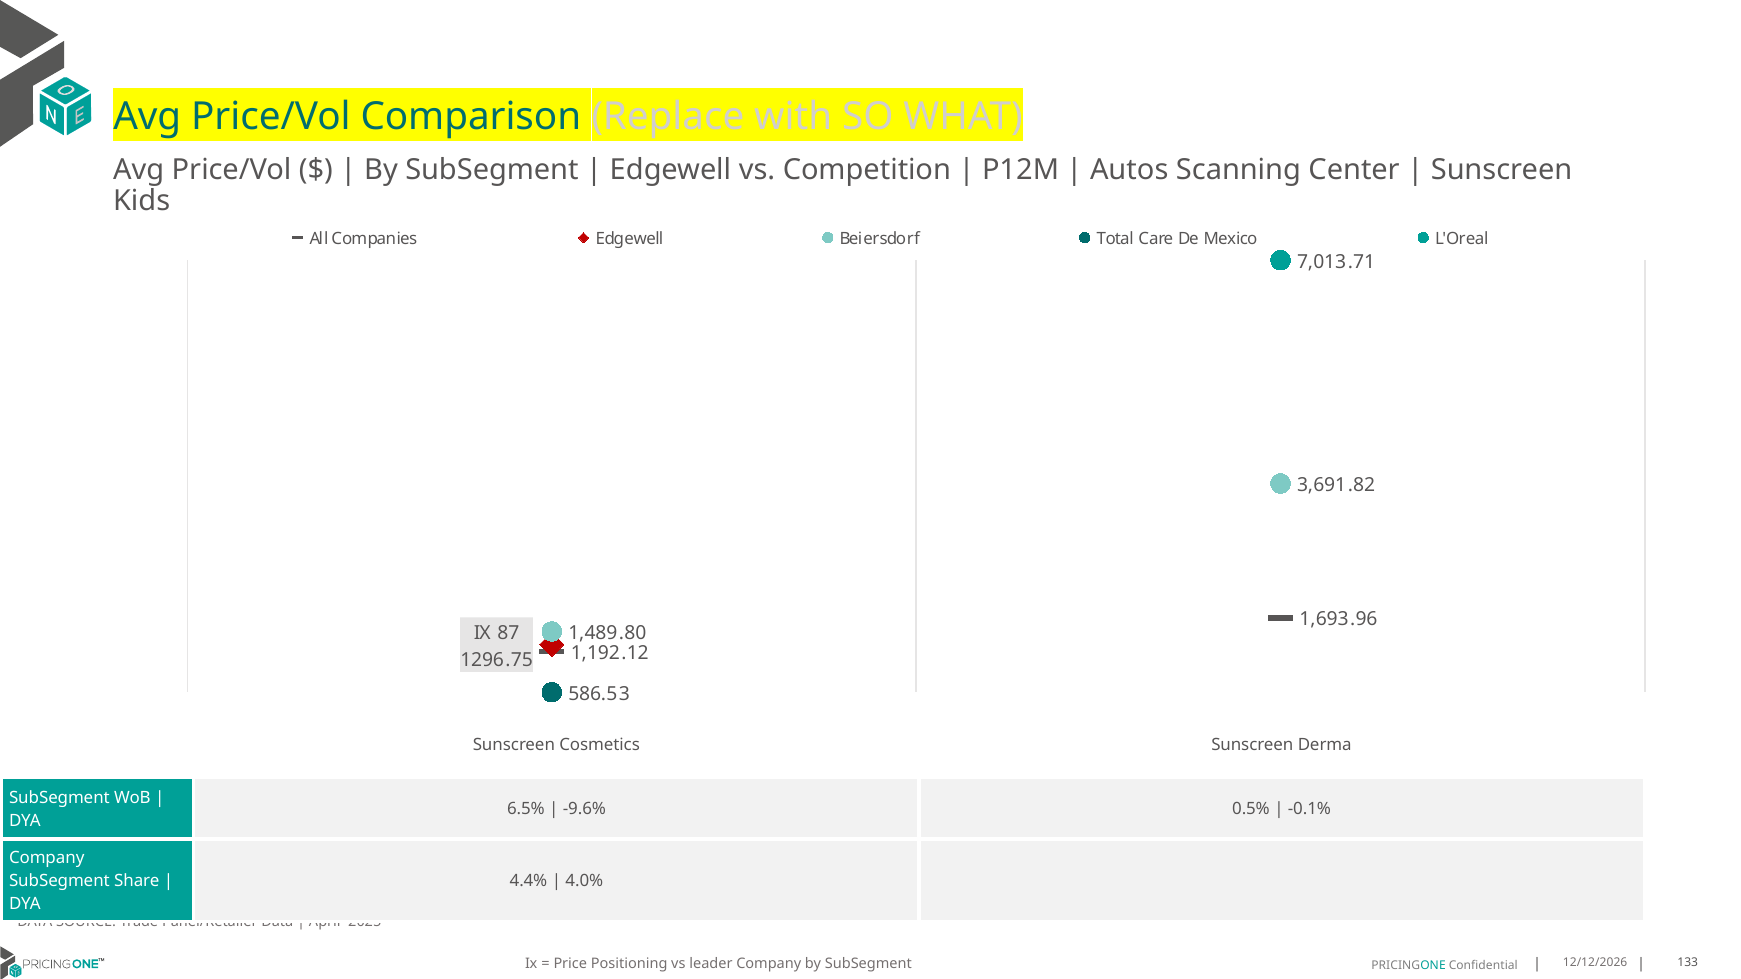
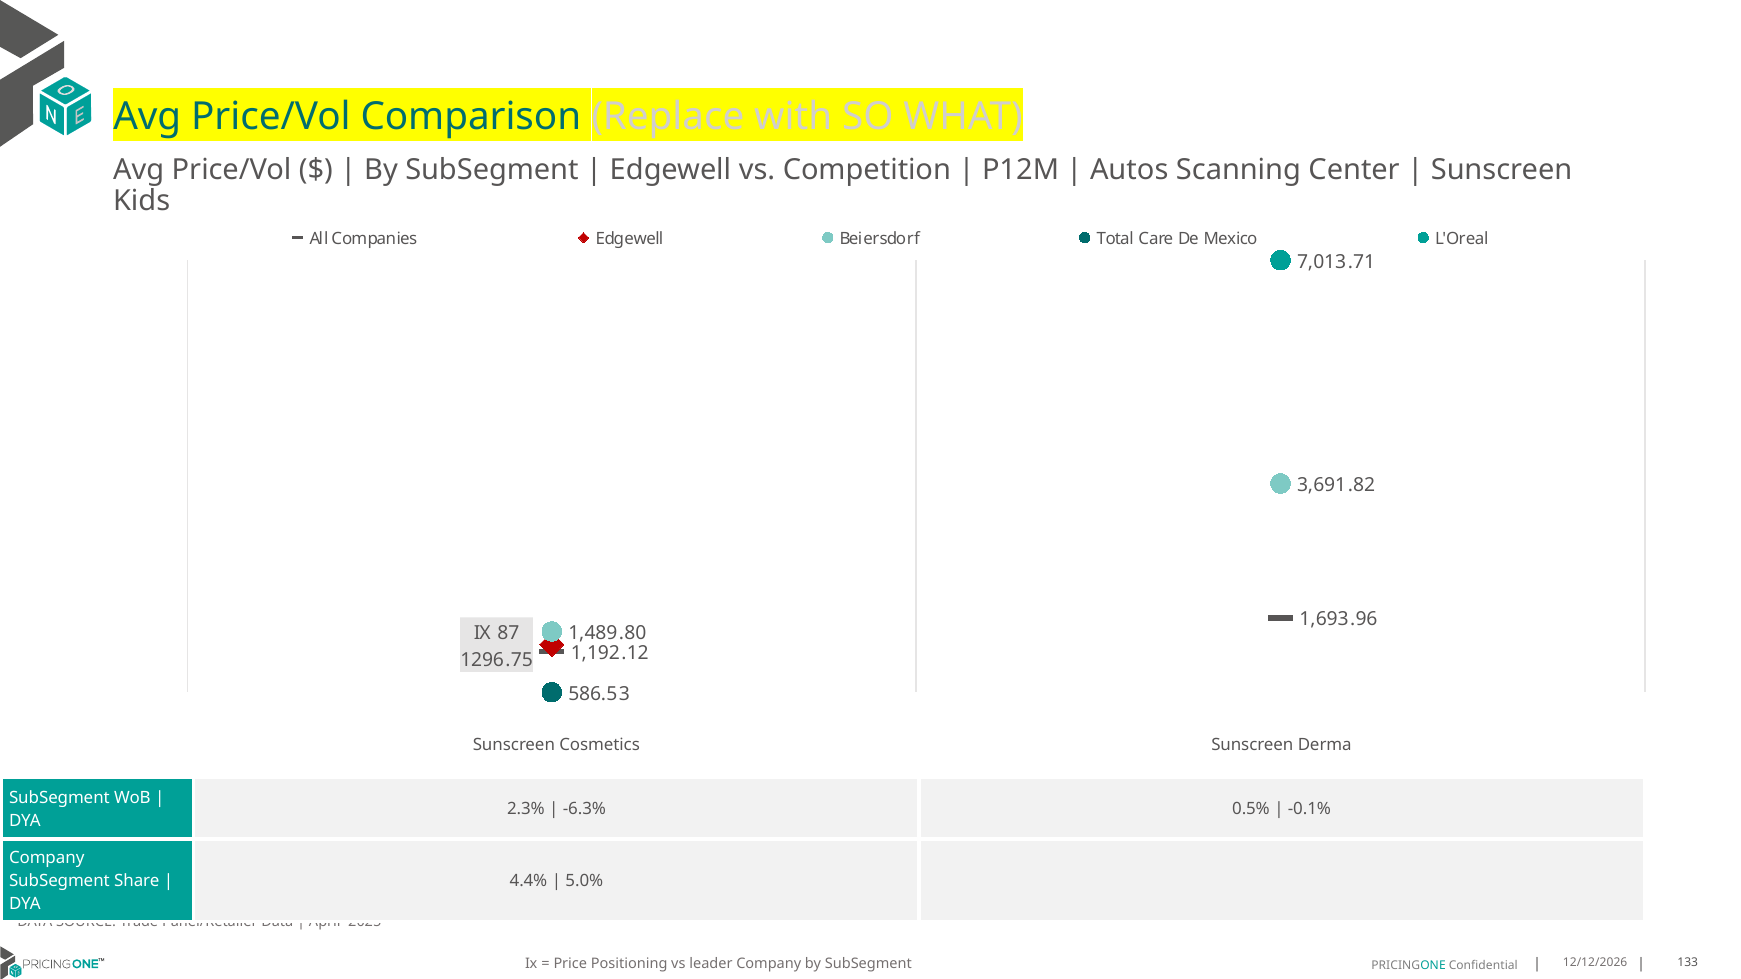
6.5%: 6.5% -> 2.3%
-9.6%: -9.6% -> -6.3%
4.0%: 4.0% -> 5.0%
